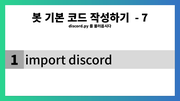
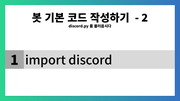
7: 7 -> 2
